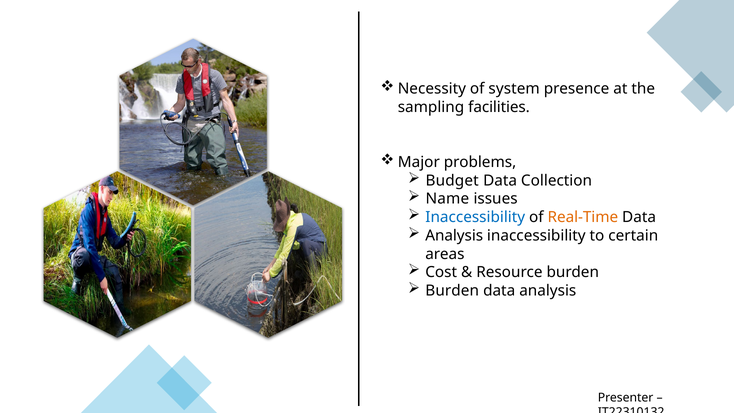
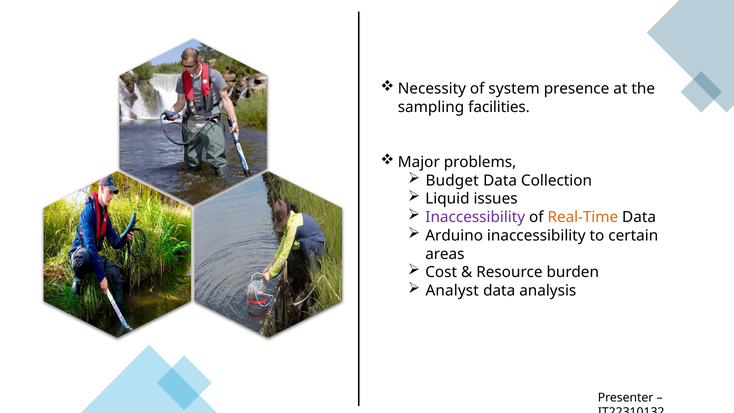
Name: Name -> Liquid
Inaccessibility at (475, 217) colour: blue -> purple
Analysis at (454, 236): Analysis -> Arduino
Burden at (452, 291): Burden -> Analyst
